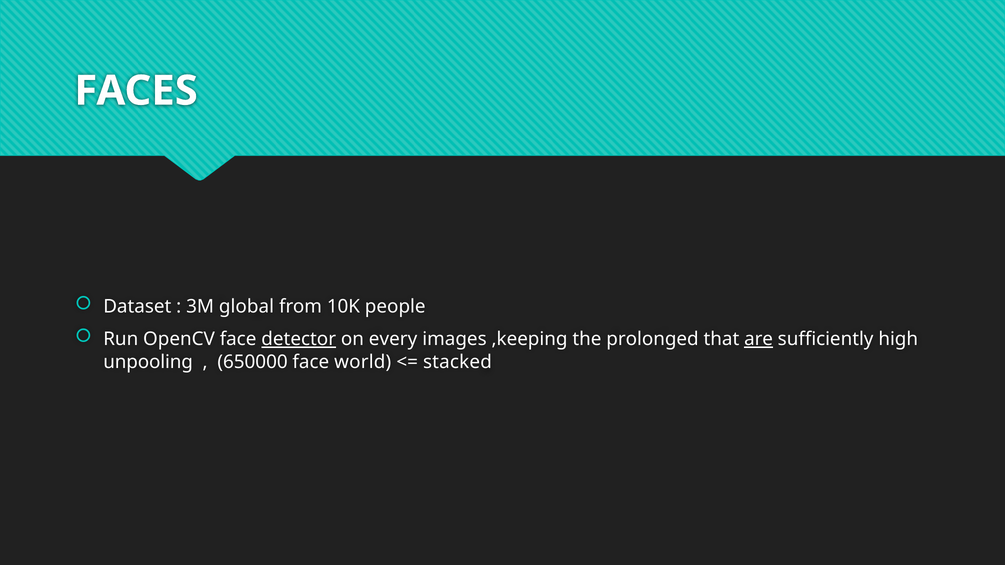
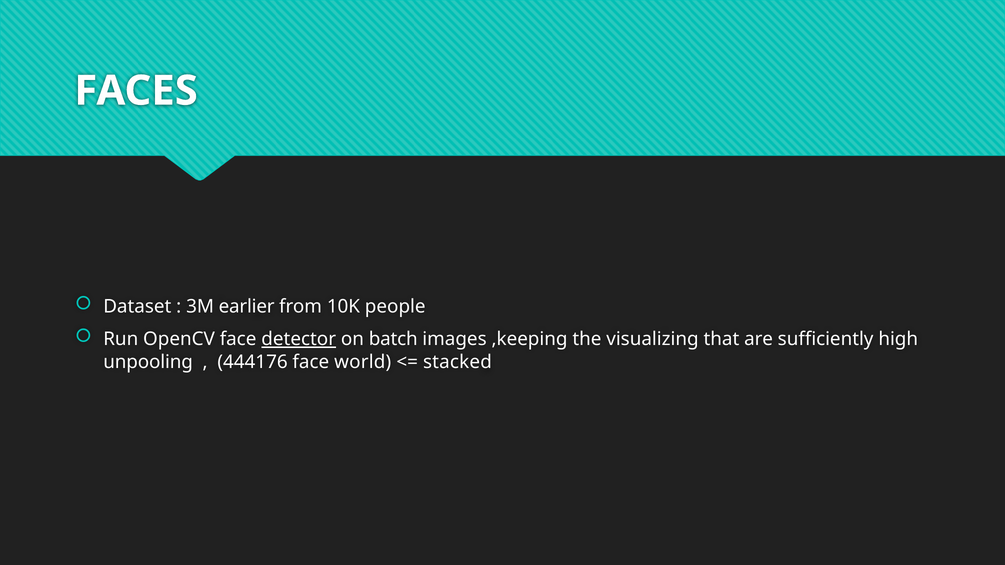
global: global -> earlier
every: every -> batch
prolonged: prolonged -> visualizing
are underline: present -> none
650000: 650000 -> 444176
